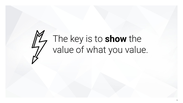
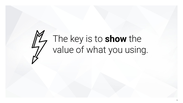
you value: value -> using
